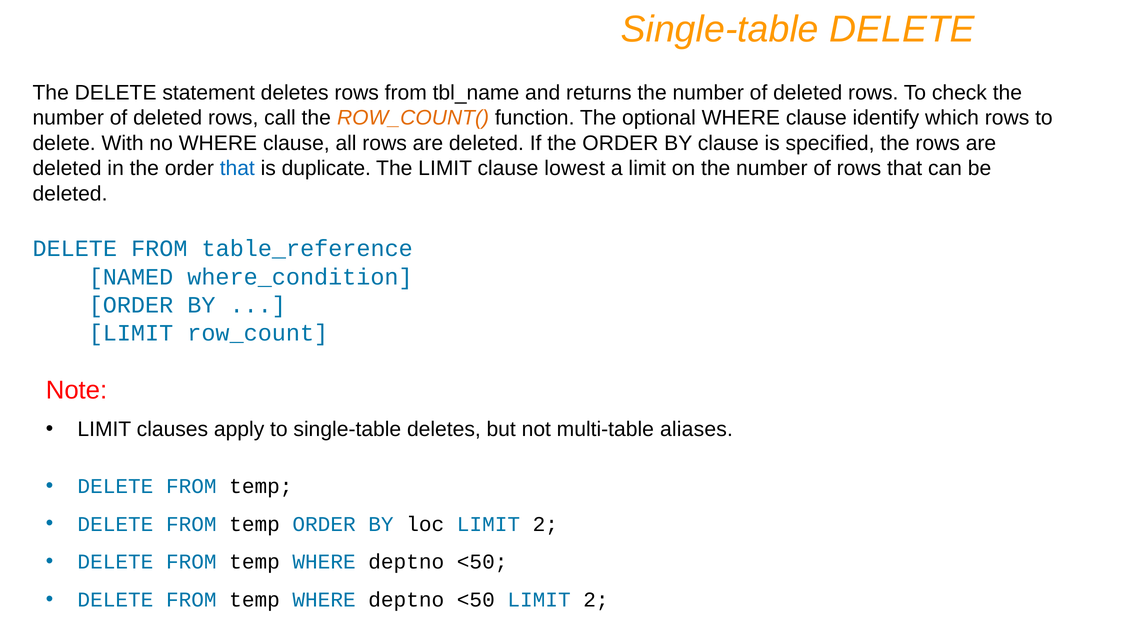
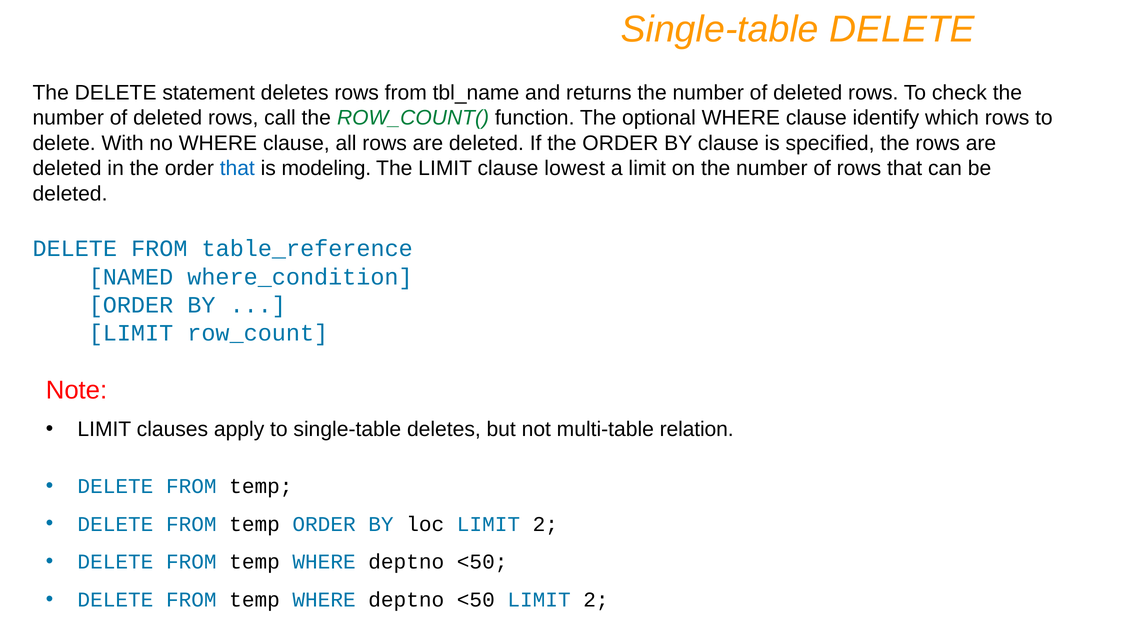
ROW_COUNT( colour: orange -> green
duplicate: duplicate -> modeling
aliases: aliases -> relation
